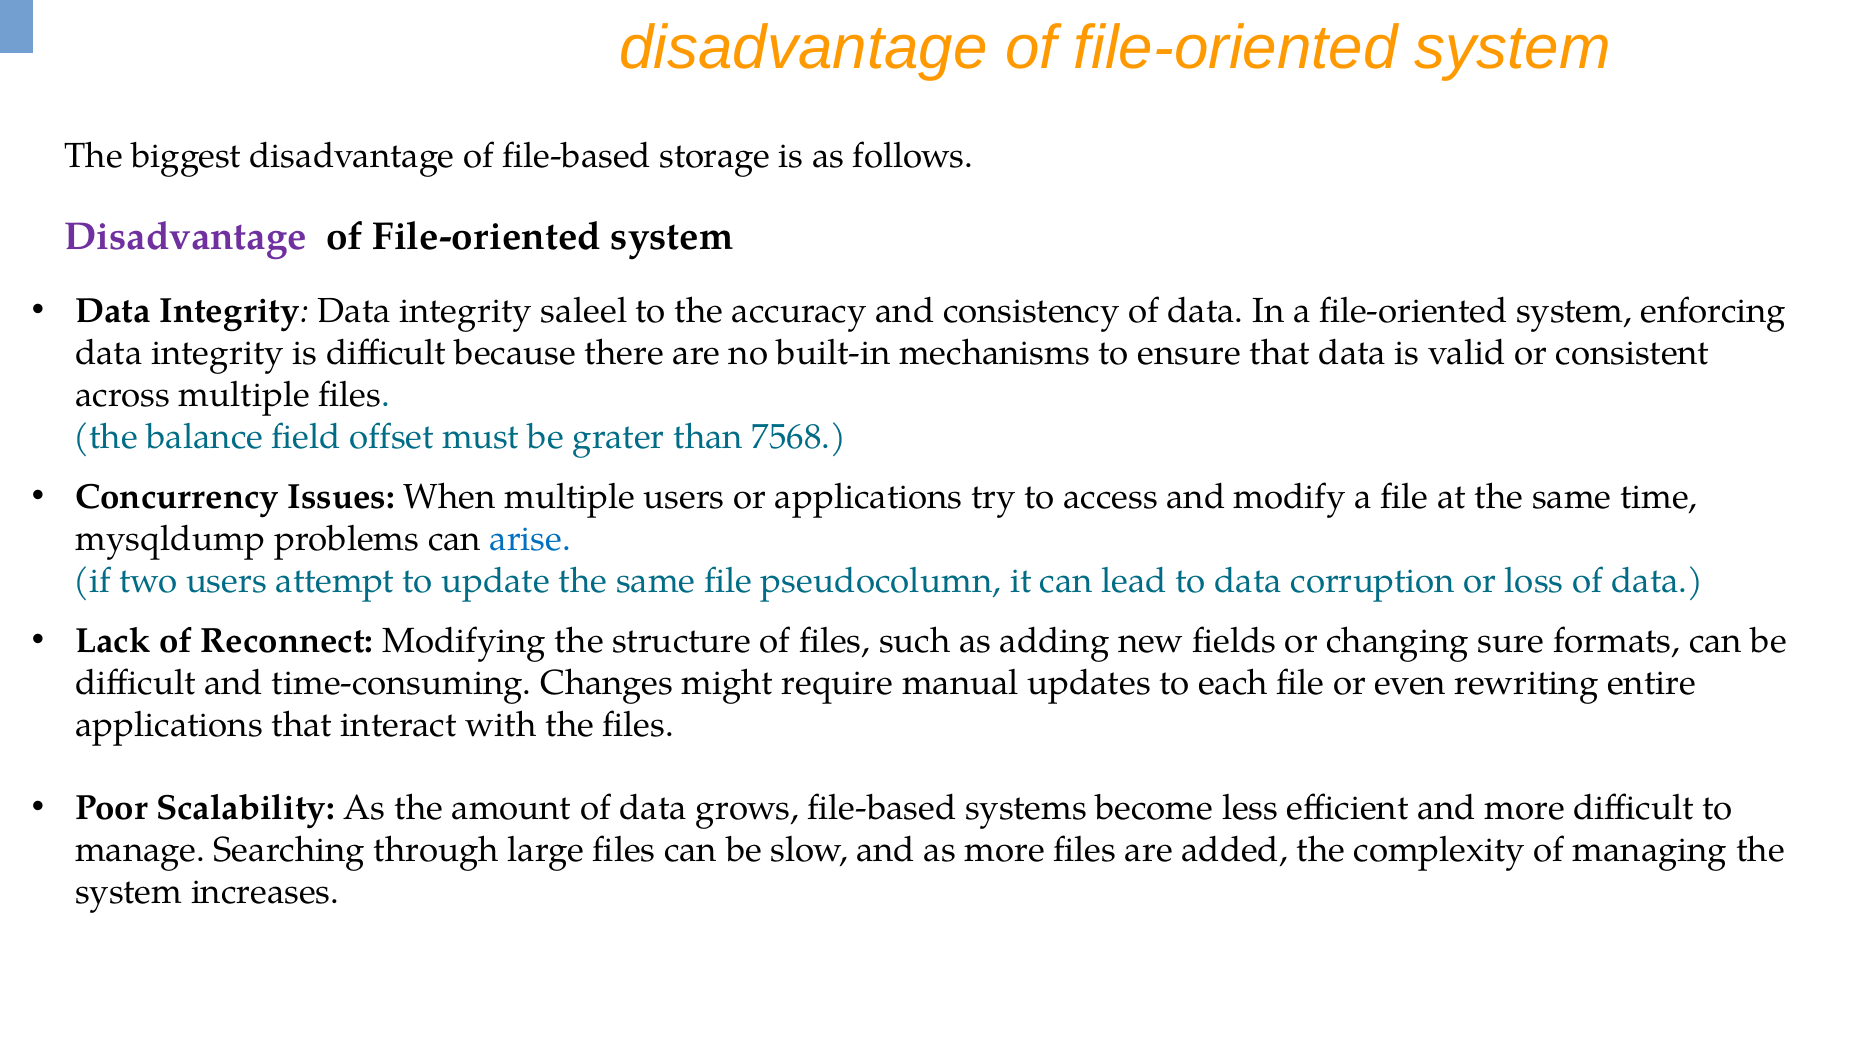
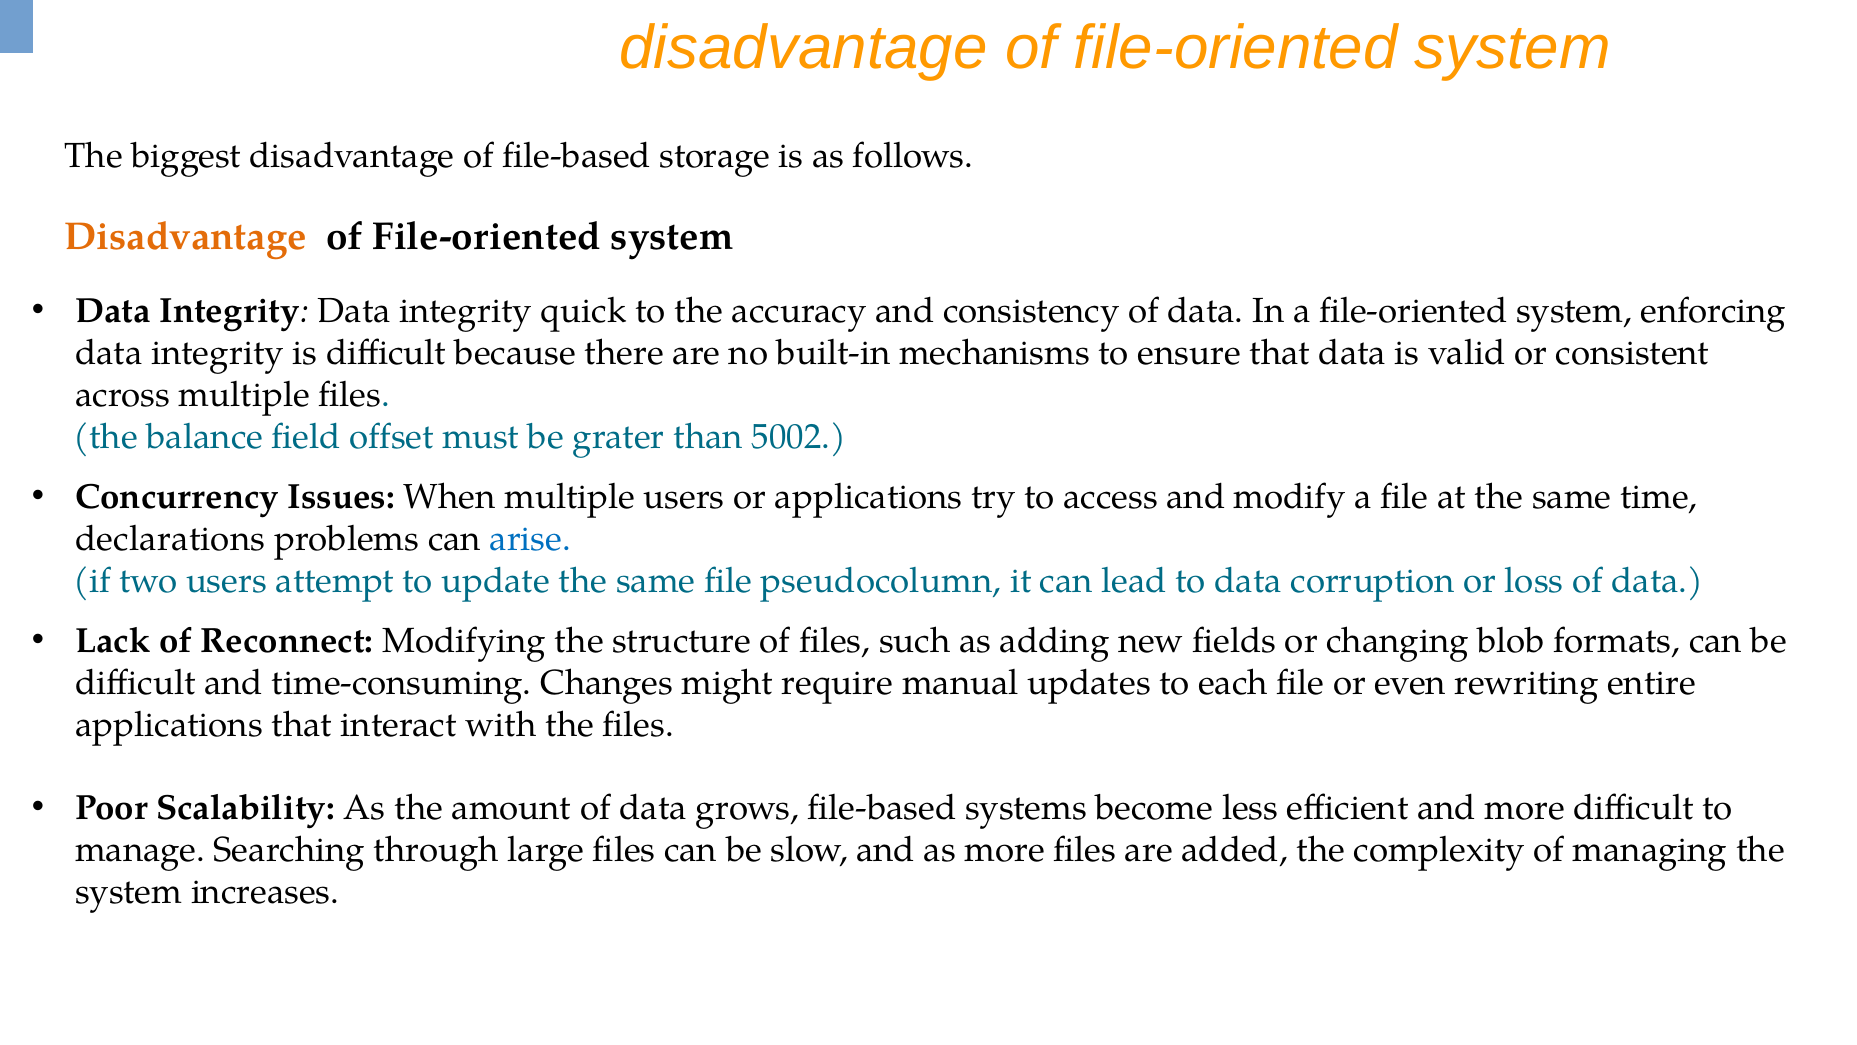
Disadvantage at (186, 237) colour: purple -> orange
saleel: saleel -> quick
7568: 7568 -> 5002
mysqldump: mysqldump -> declarations
sure: sure -> blob
